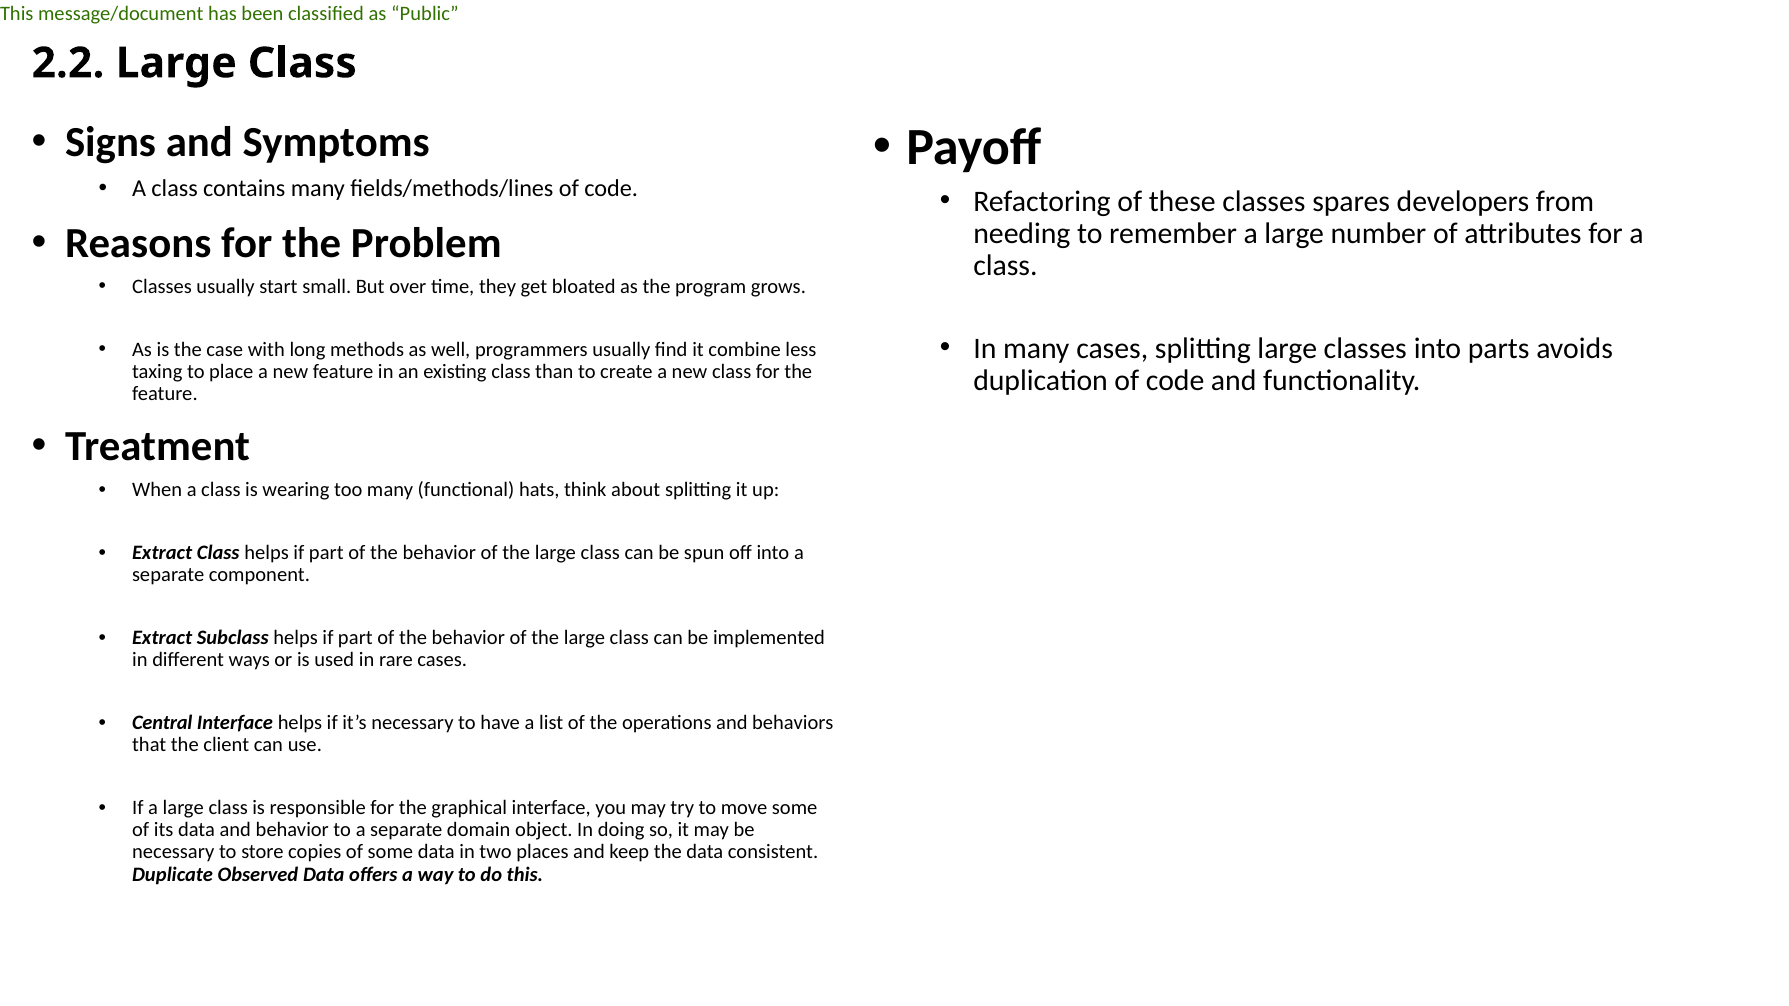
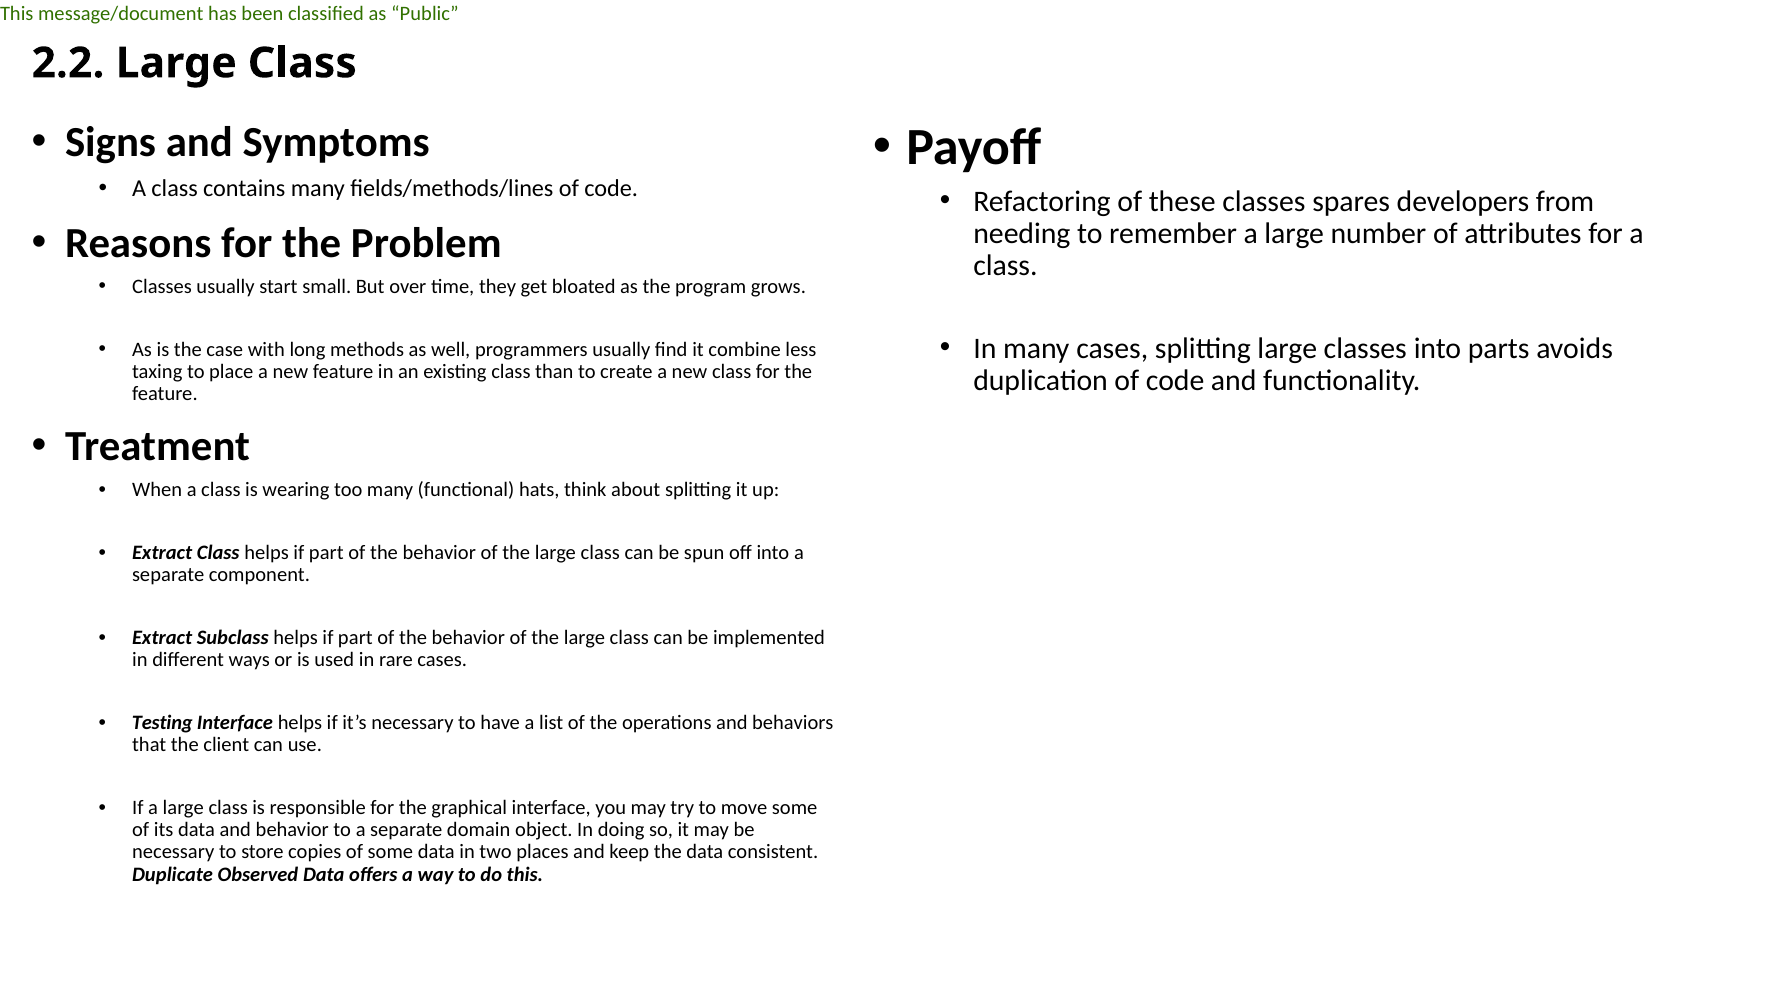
Central: Central -> Testing
